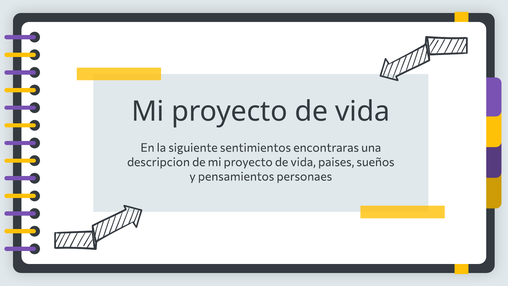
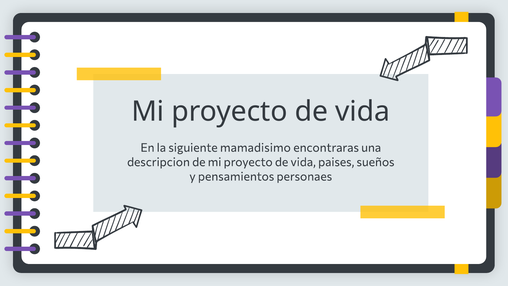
sentimientos: sentimientos -> mamadisimo
